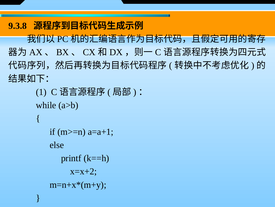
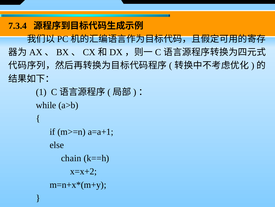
9.3.8: 9.3.8 -> 7.3.4
printf: printf -> chain
